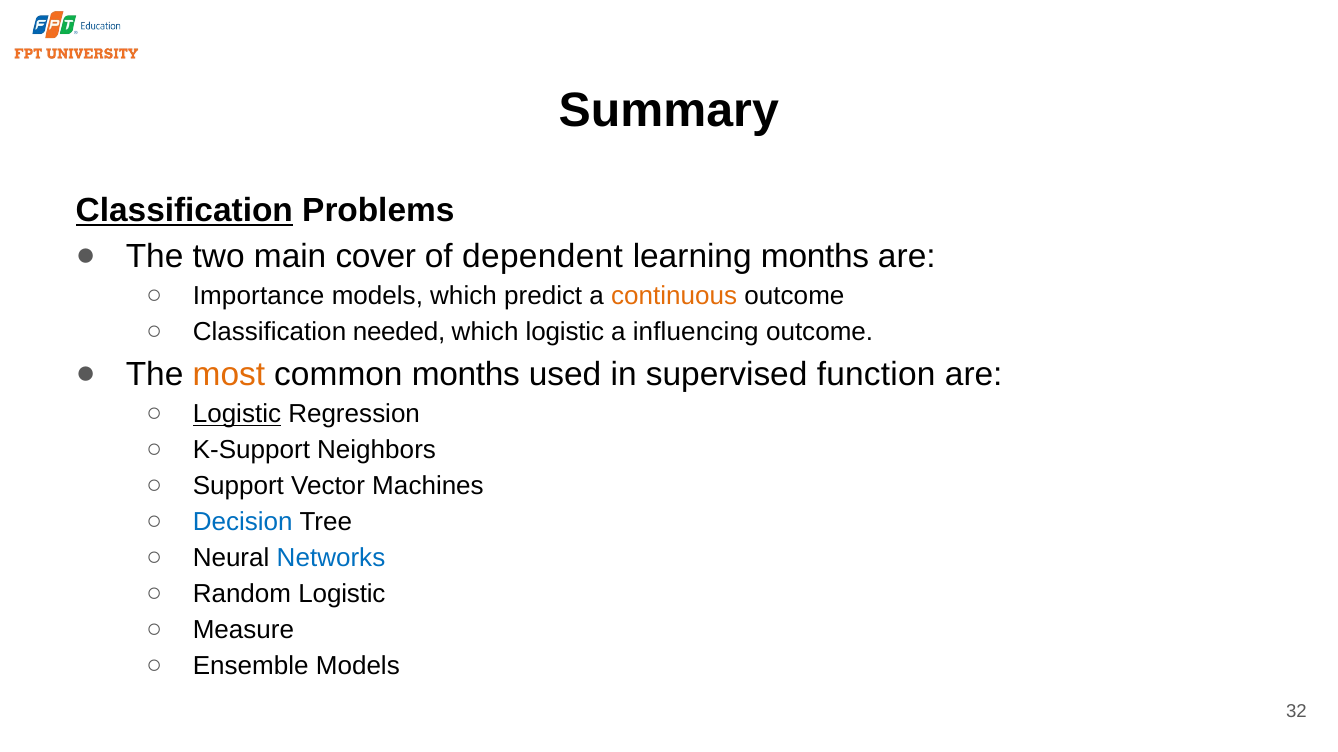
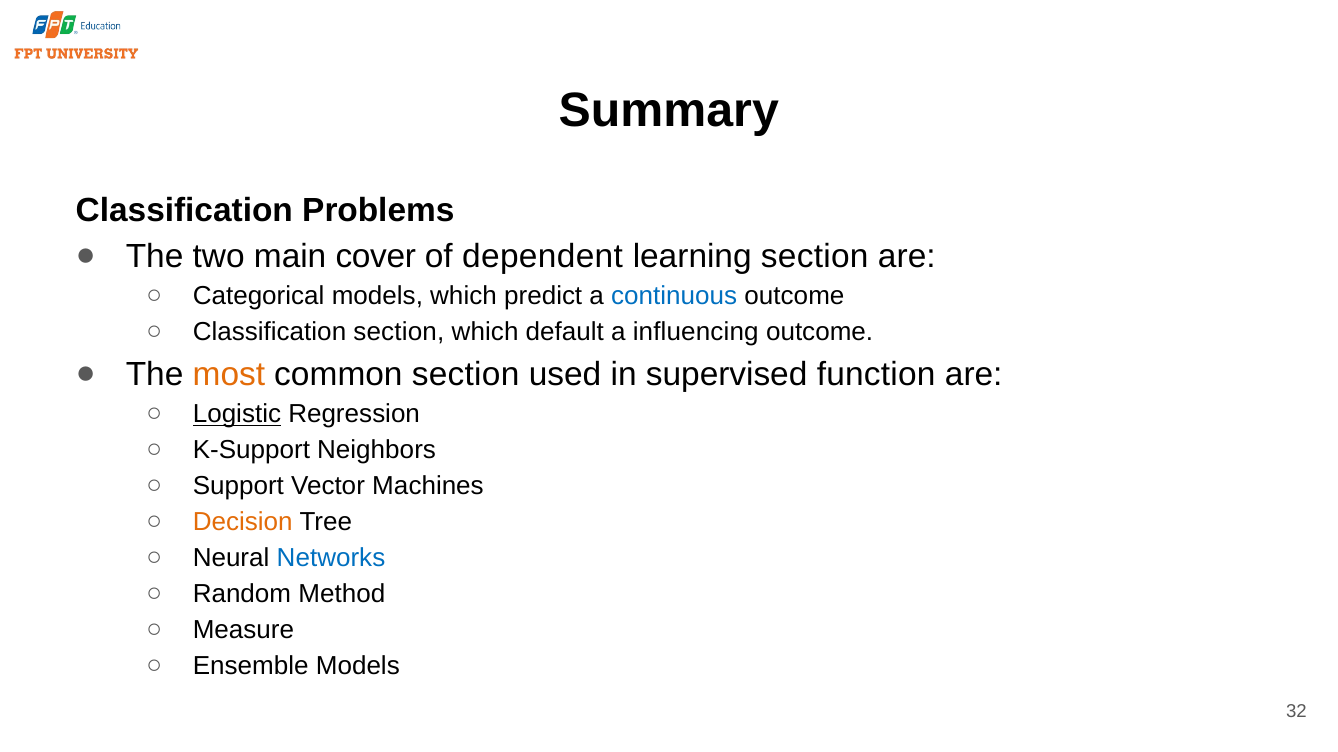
Classification at (184, 210) underline: present -> none
learning months: months -> section
Importance: Importance -> Categorical
continuous colour: orange -> blue
Classification needed: needed -> section
which logistic: logistic -> default
common months: months -> section
Decision colour: blue -> orange
Random Logistic: Logistic -> Method
